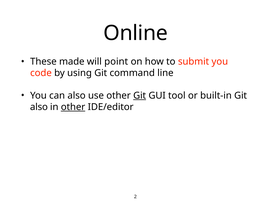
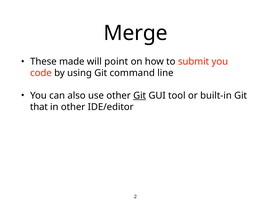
Online: Online -> Merge
also at (39, 107): also -> that
other at (73, 107) underline: present -> none
